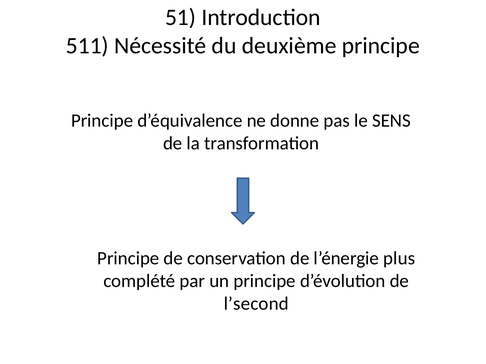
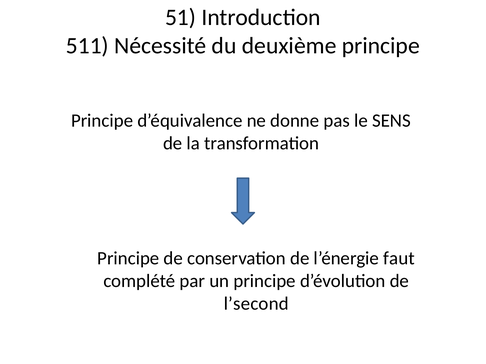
plus: plus -> faut
